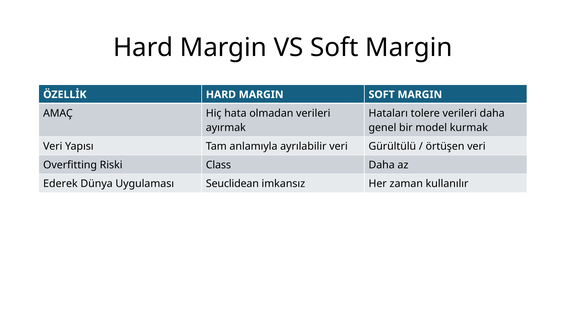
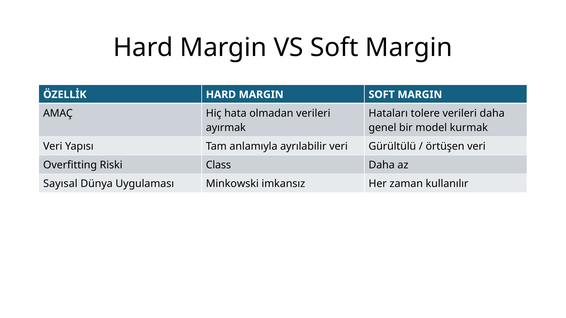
Ederek: Ederek -> Sayısal
Seuclidean: Seuclidean -> Minkowski
